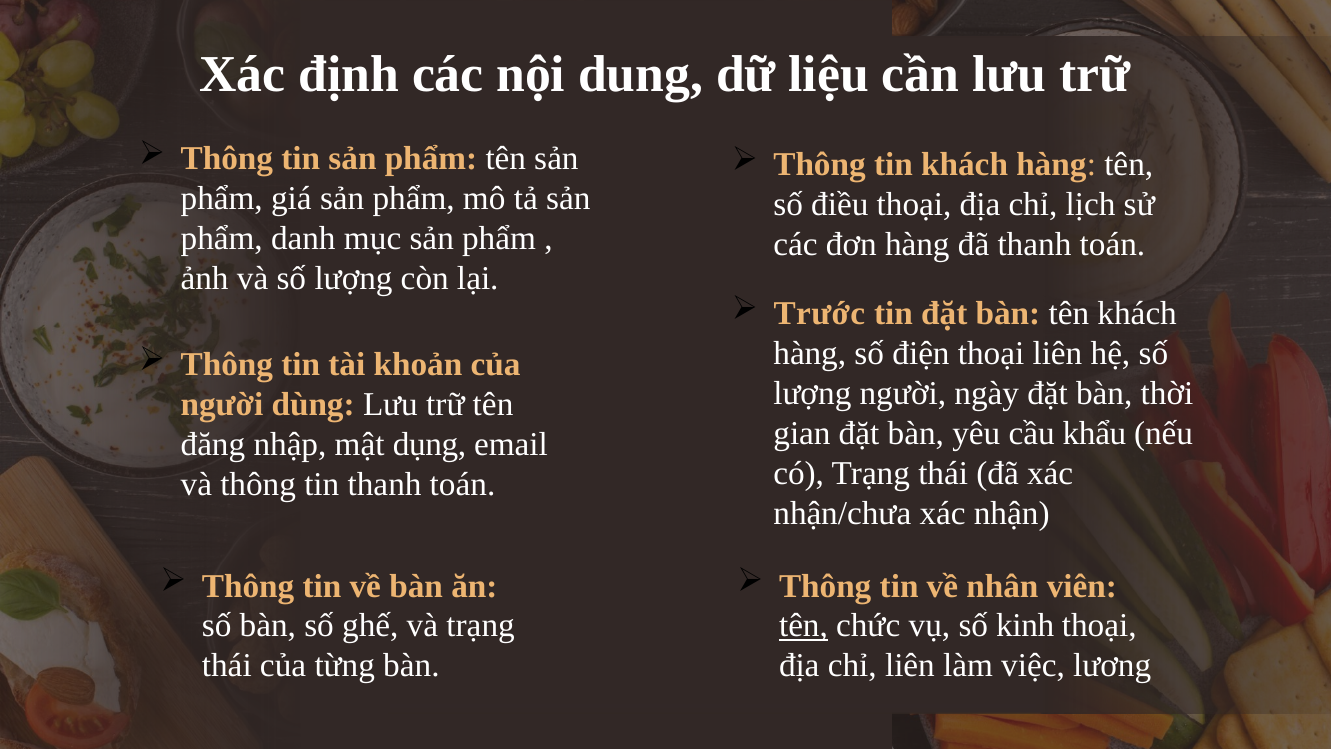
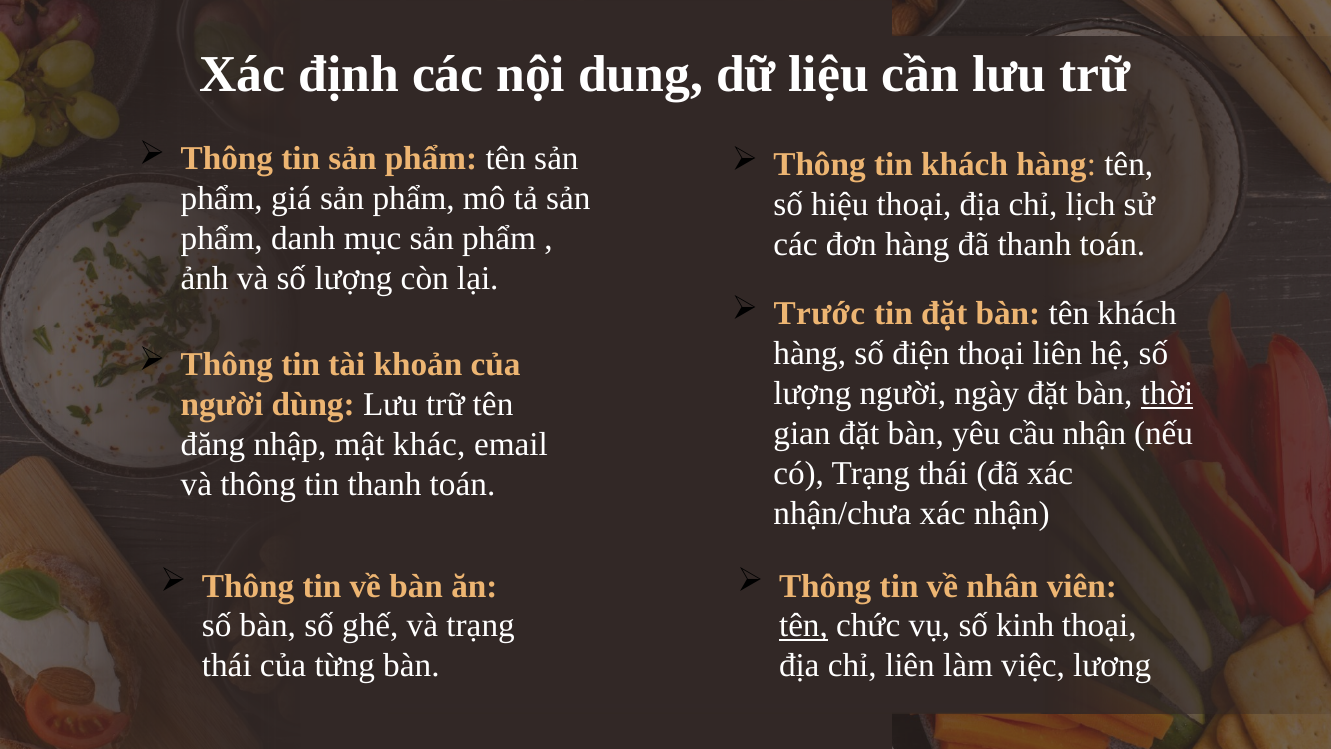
điều: điều -> hiệu
thời underline: none -> present
cầu khẩu: khẩu -> nhận
dụng: dụng -> khác
